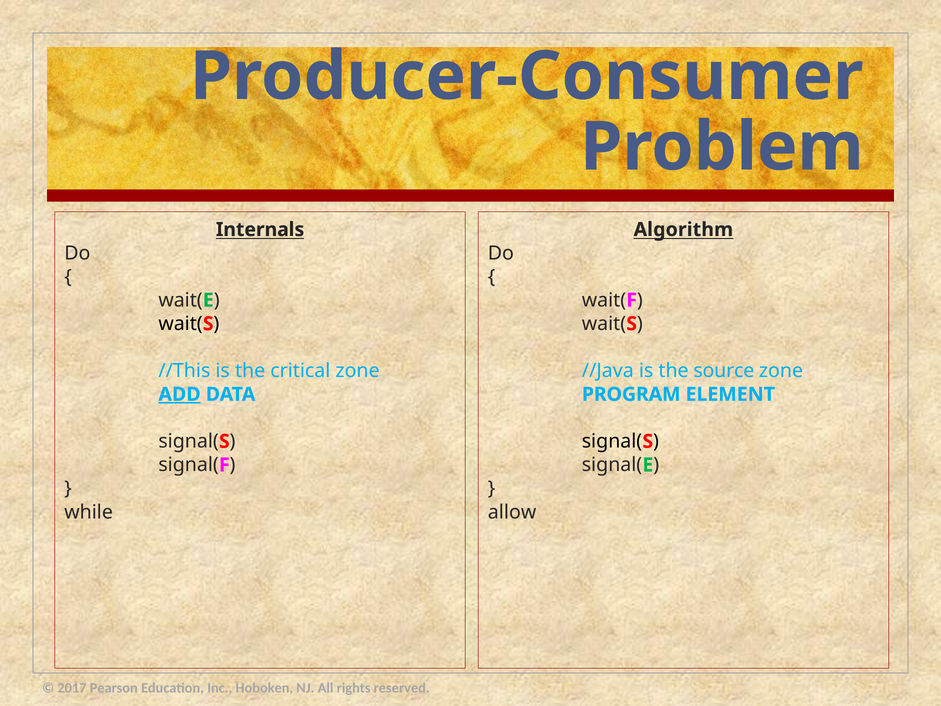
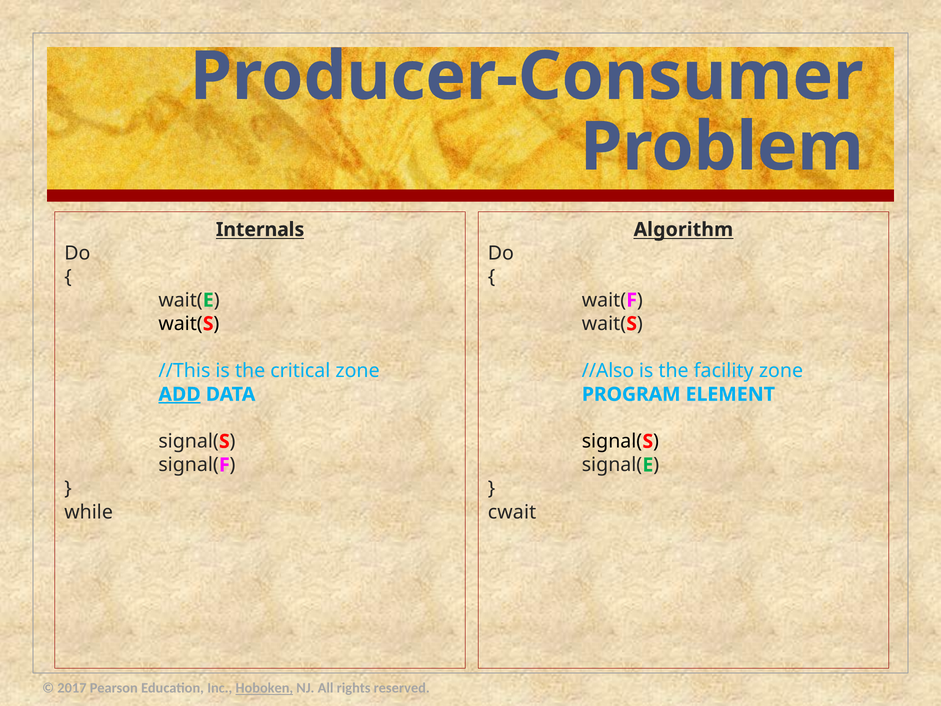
//Java: //Java -> //Also
source: source -> facility
allow: allow -> cwait
Hoboken underline: none -> present
